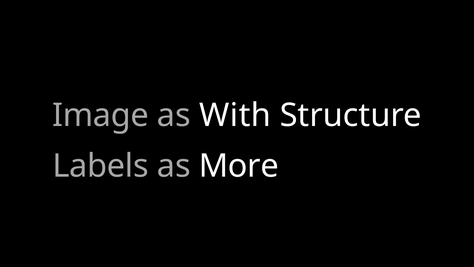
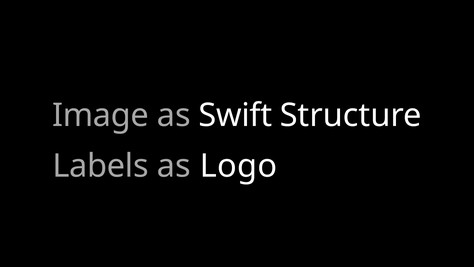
With: With -> Swift
More: More -> Logo
